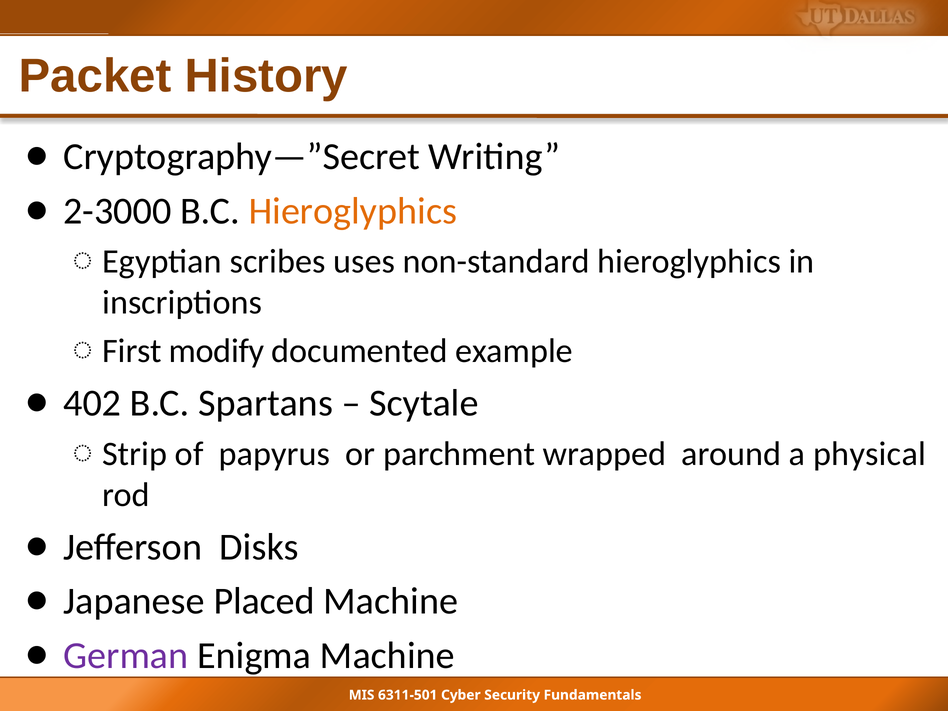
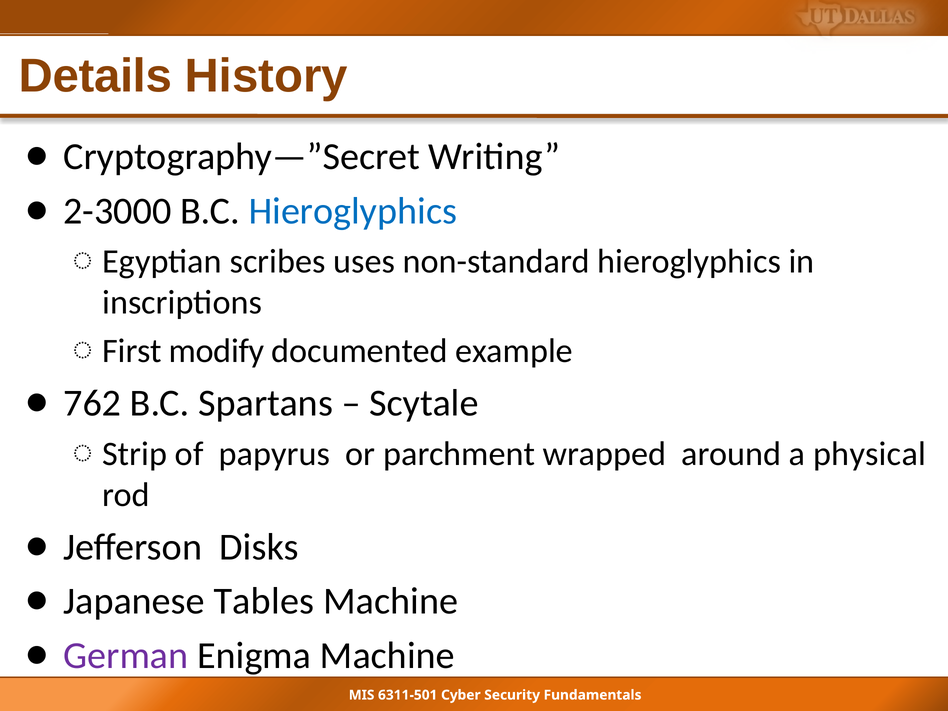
Packet: Packet -> Details
Hieroglyphics at (353, 211) colour: orange -> blue
402: 402 -> 762
Placed: Placed -> Tables
